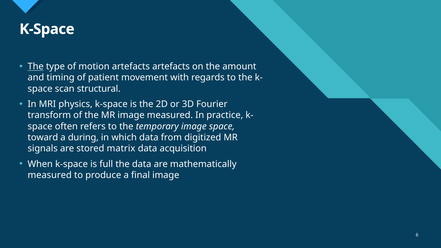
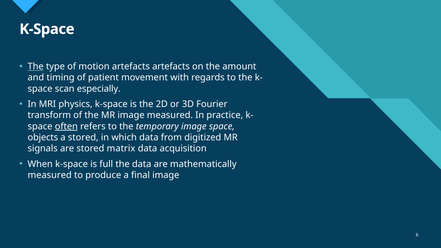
structural: structural -> especially
often underline: none -> present
toward: toward -> objects
a during: during -> stored
